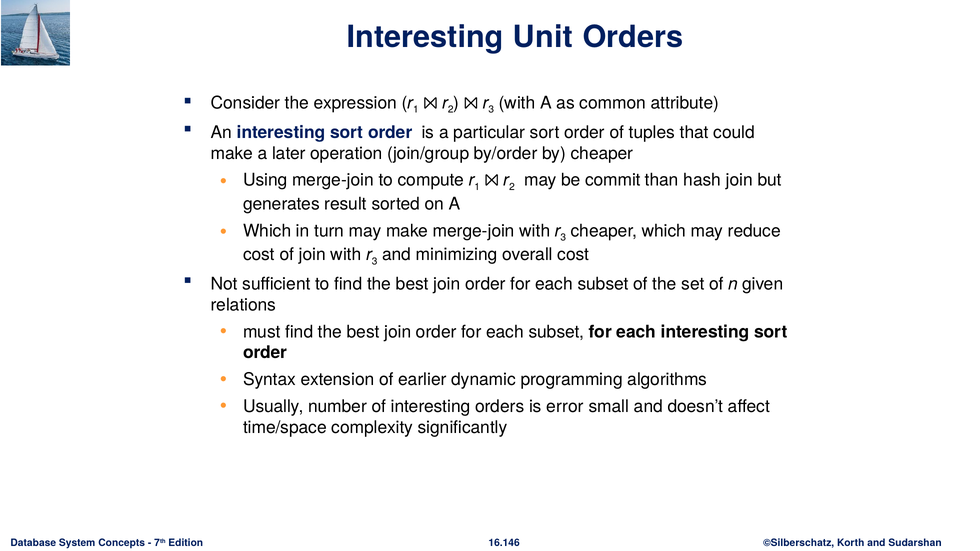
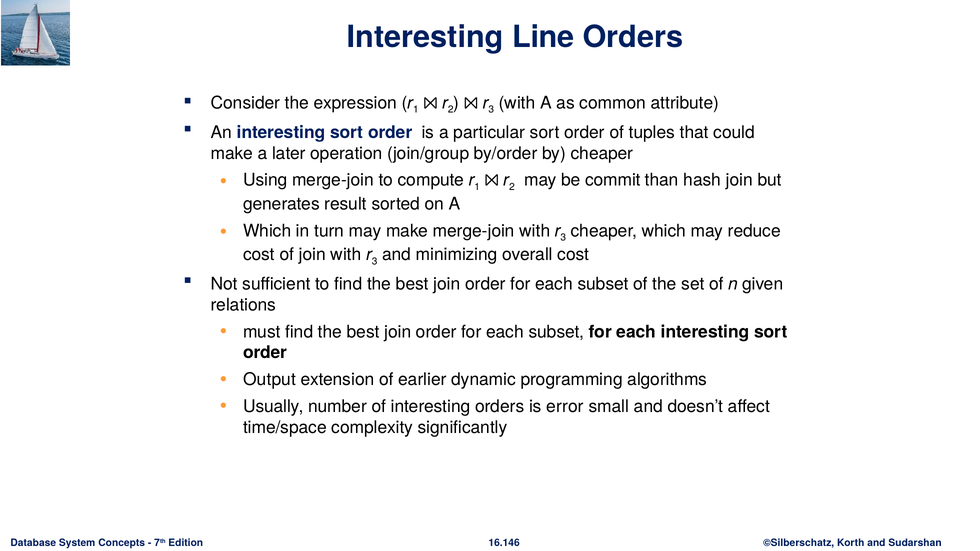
Unit: Unit -> Line
Syntax: Syntax -> Output
